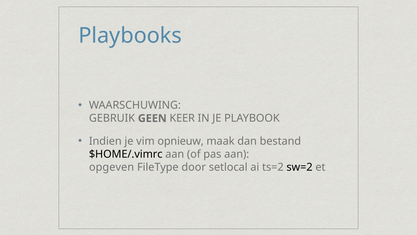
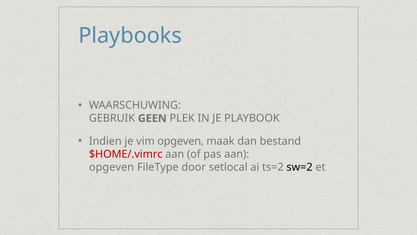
KEER: KEER -> PLEK
vim opnieuw: opnieuw -> opgeven
$HOME/.vimrc colour: black -> red
